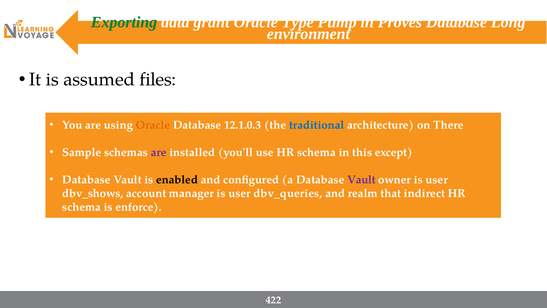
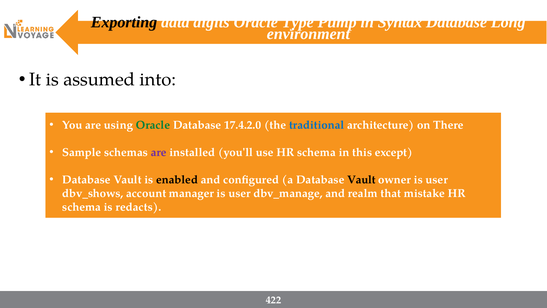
Exporting colour: green -> black
grant: grant -> digits
Proves: Proves -> Syntax
files: files -> into
Oracle at (153, 125) colour: orange -> green
12.1.0.3: 12.1.0.3 -> 17.4.2.0
Vault at (361, 180) colour: purple -> black
dbv_queries: dbv_queries -> dbv_manage
indirect: indirect -> mistake
enforce: enforce -> redacts
